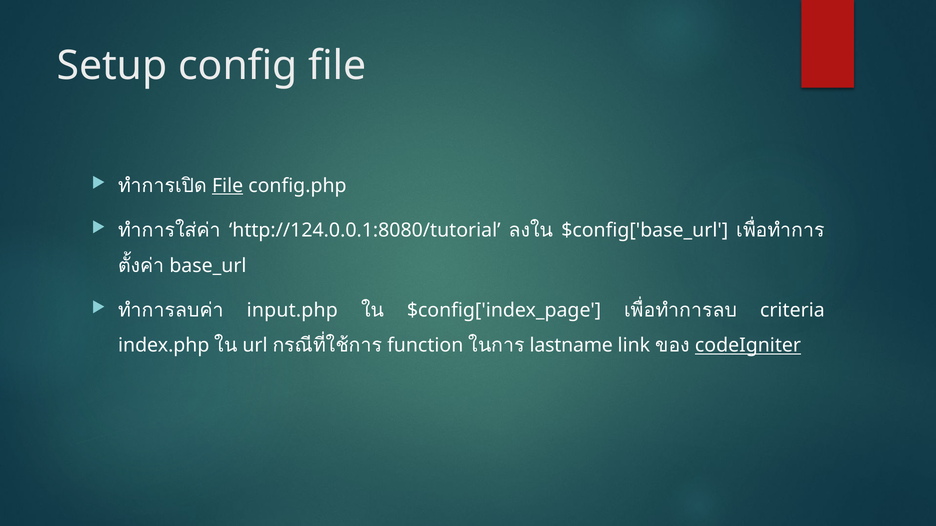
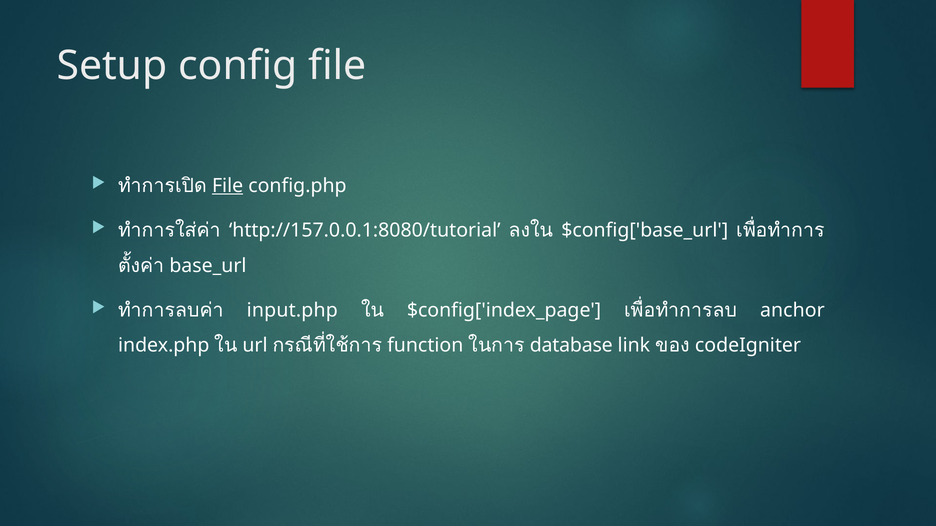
http://124.0.0.1:8080/tutorial: http://124.0.0.1:8080/tutorial -> http://157.0.0.1:8080/tutorial
criteria: criteria -> anchor
lastname: lastname -> database
codeIgniter underline: present -> none
